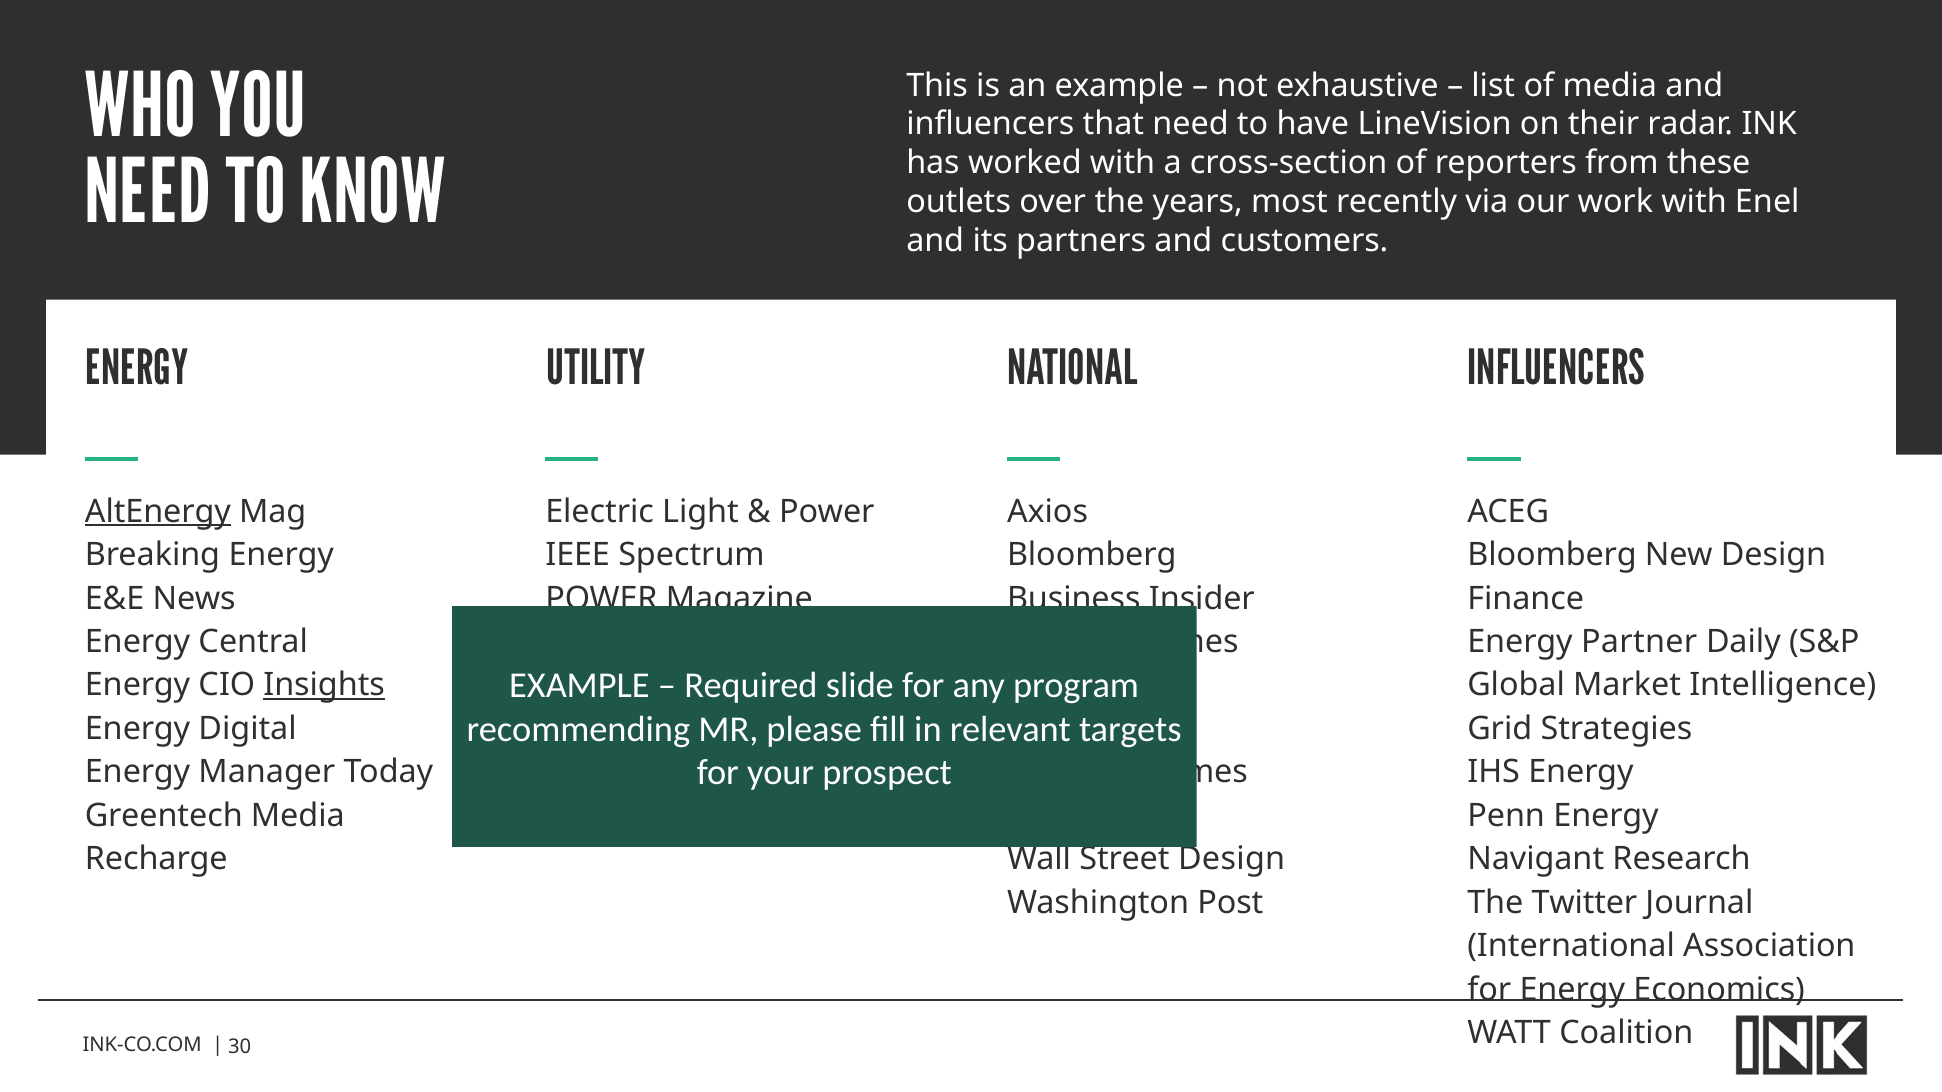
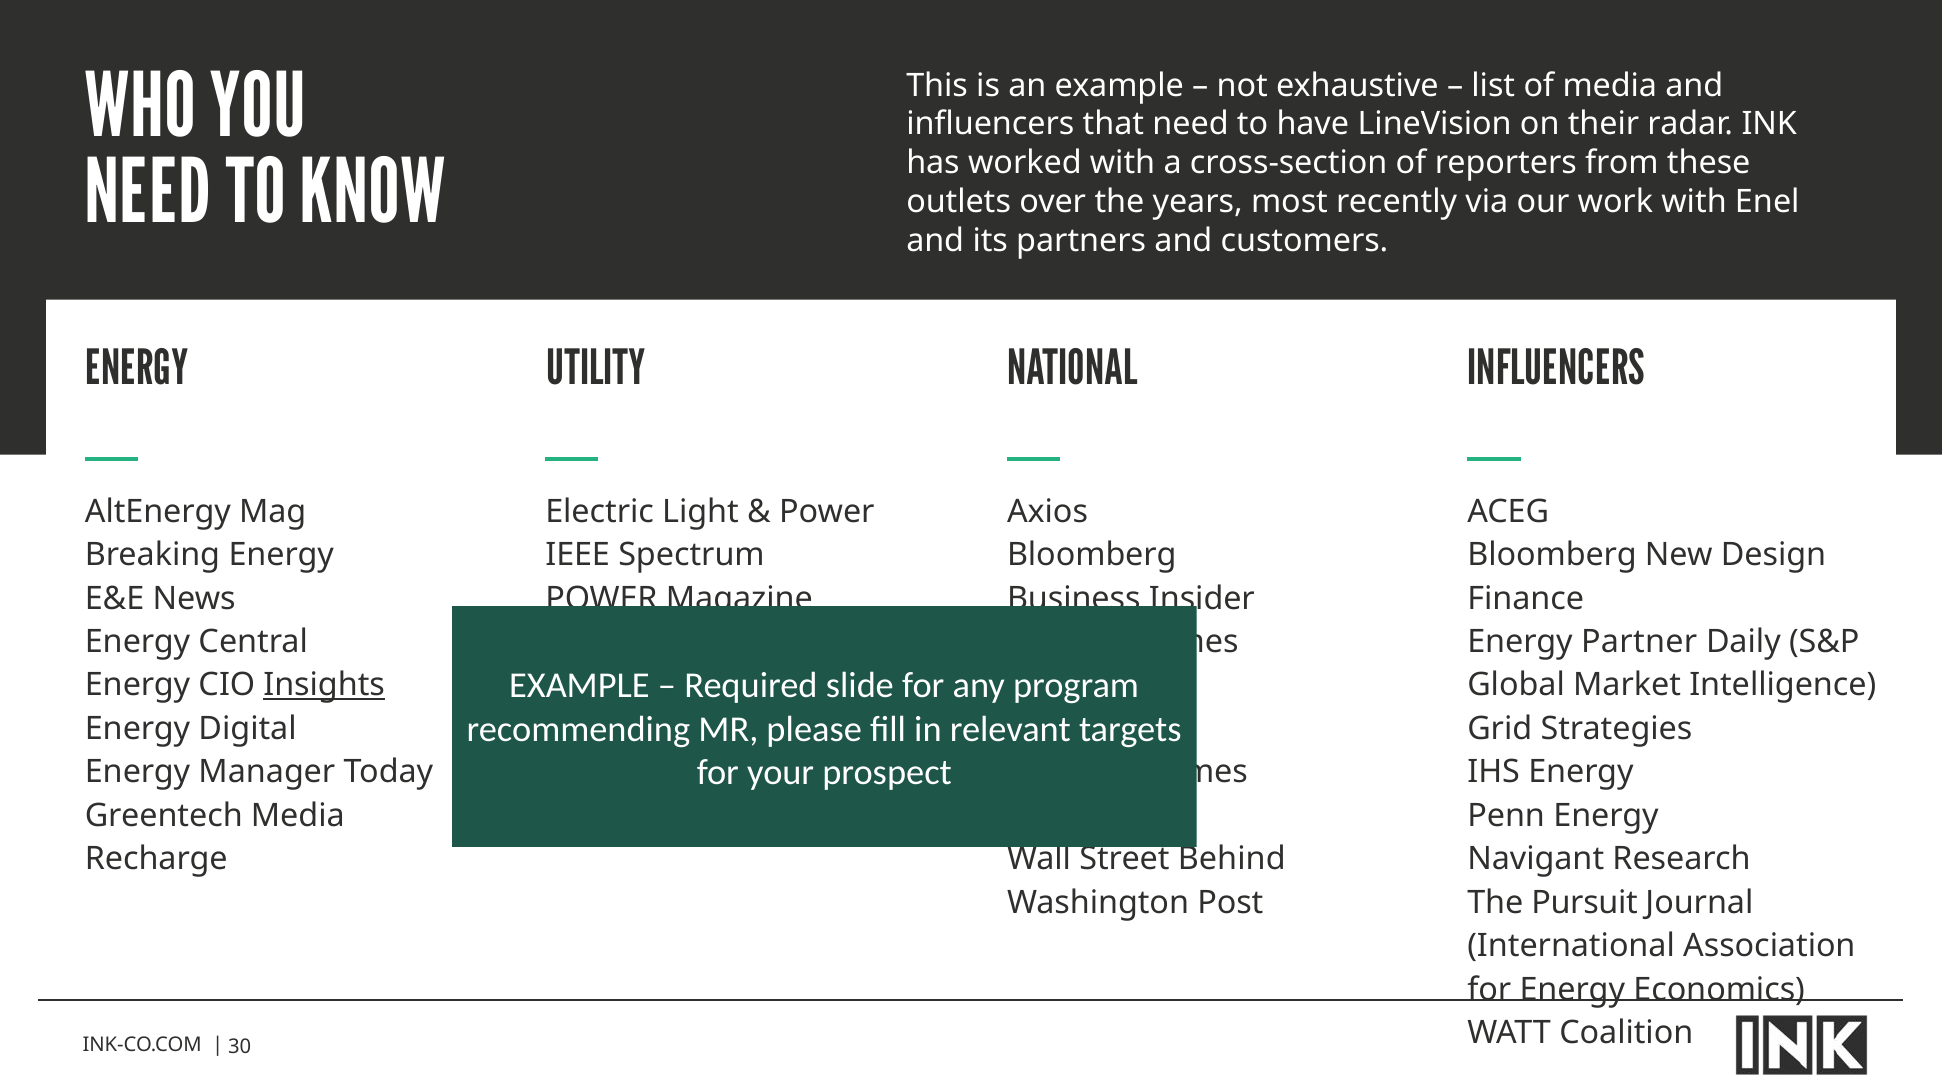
AltEnergy underline: present -> none
Street Design: Design -> Behind
Twitter: Twitter -> Pursuit
